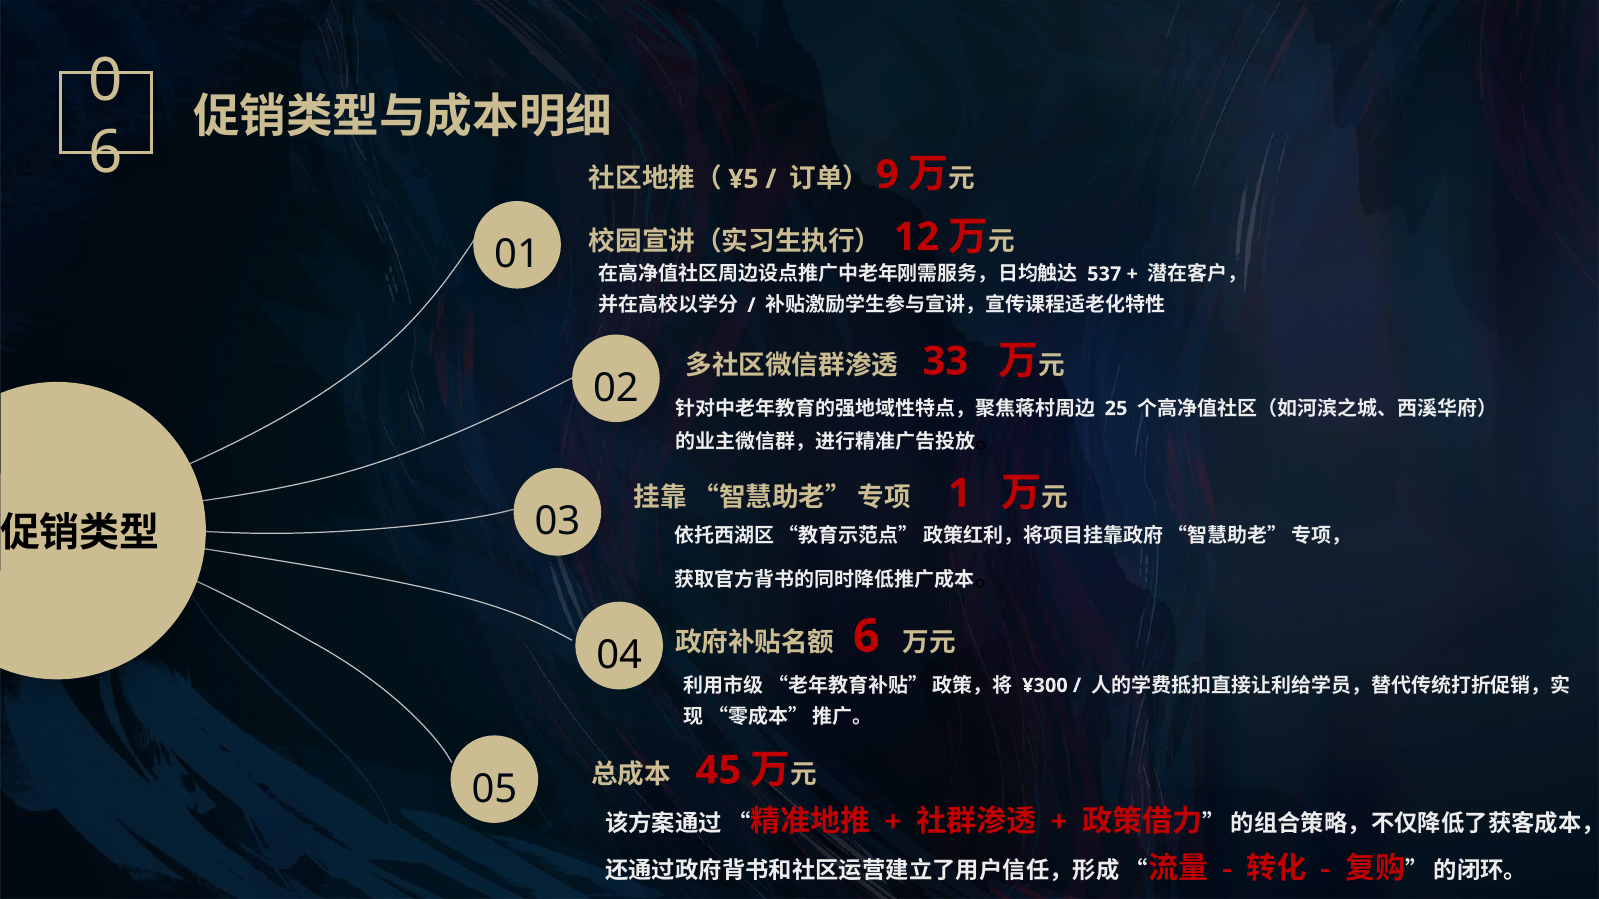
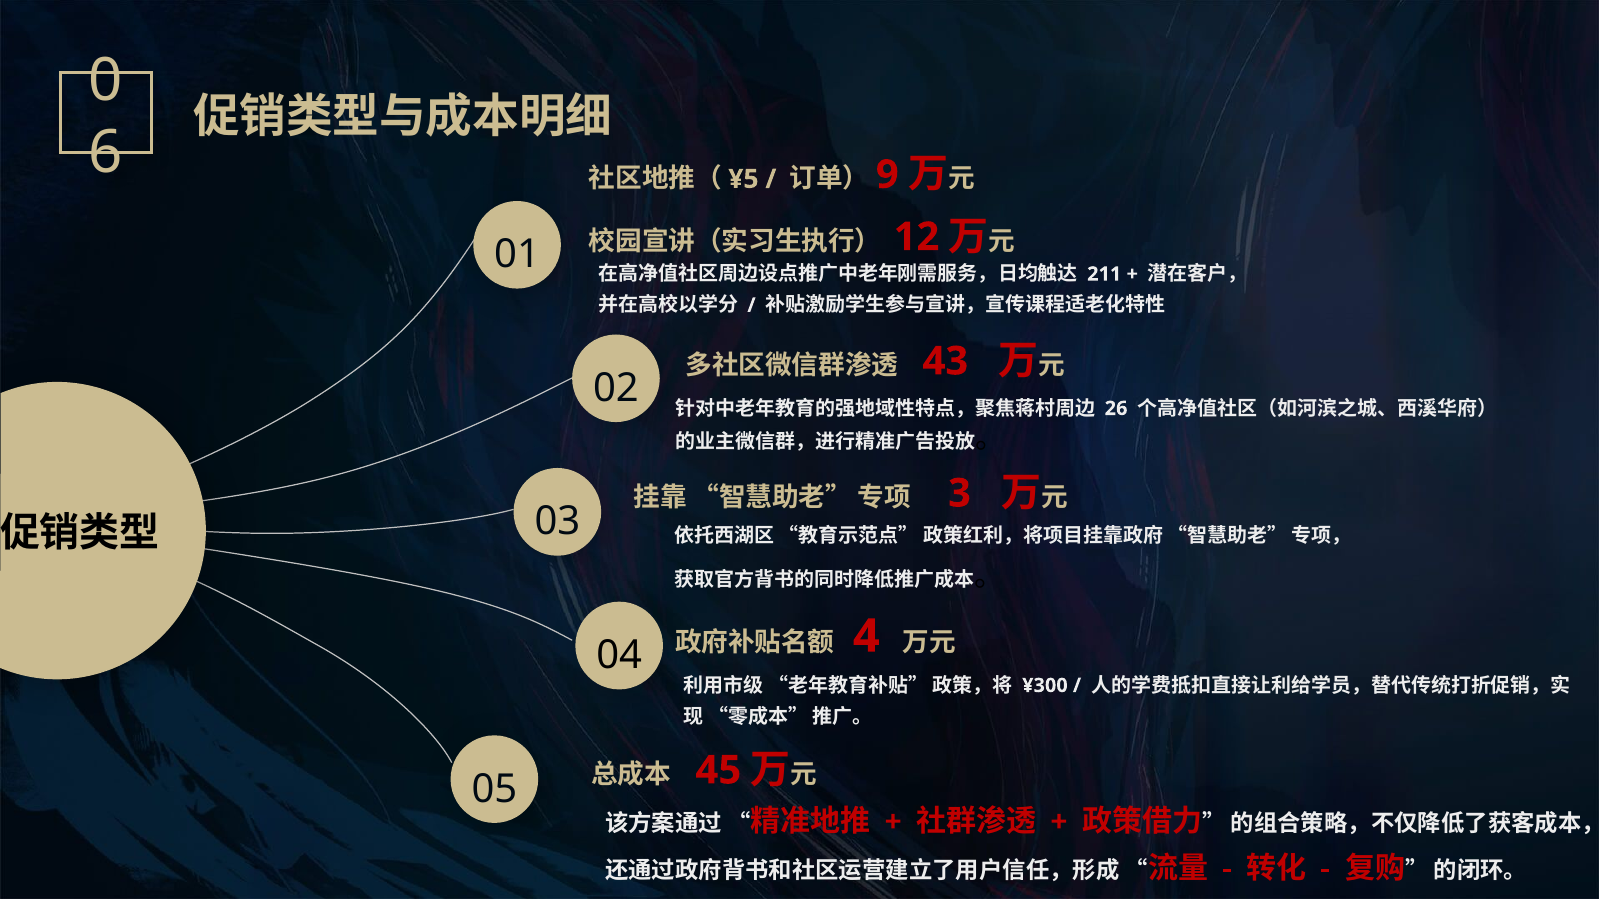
537: 537 -> 211
33: 33 -> 43
25: 25 -> 26
1: 1 -> 3
6 at (866, 637): 6 -> 4
